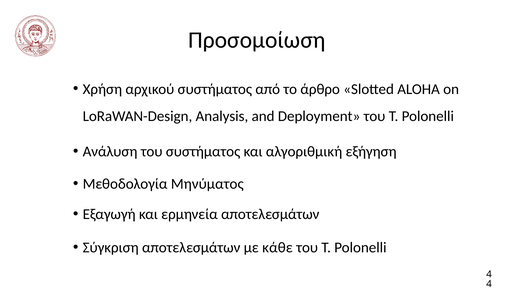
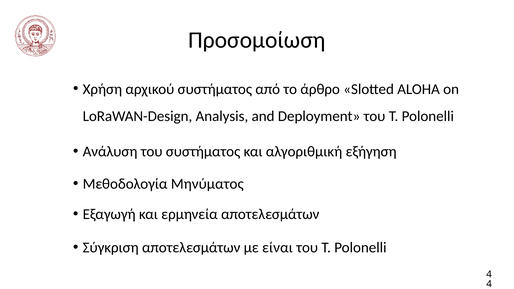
κάθε: κάθε -> είναι
